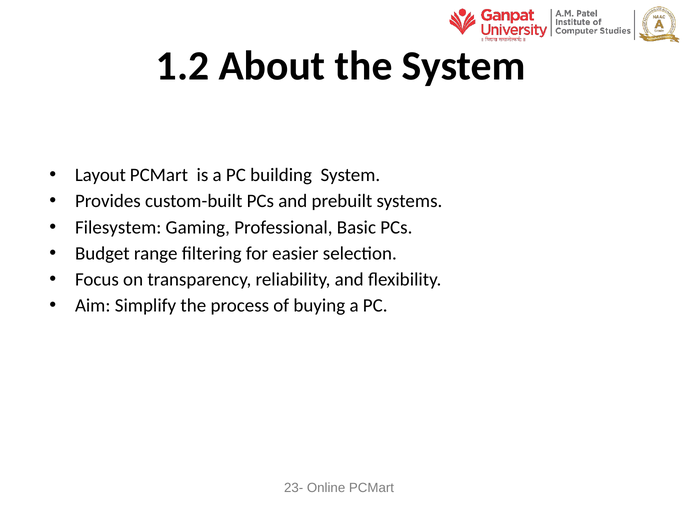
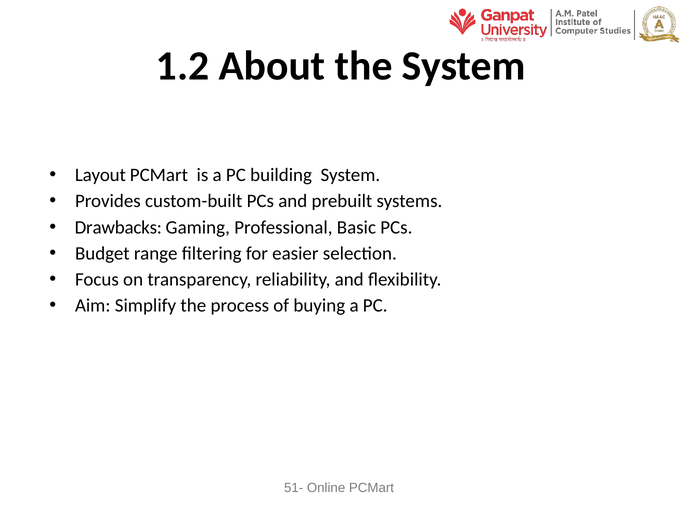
Filesystem: Filesystem -> Drawbacks
23-: 23- -> 51-
